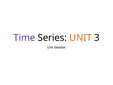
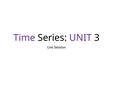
UNIT colour: orange -> purple
